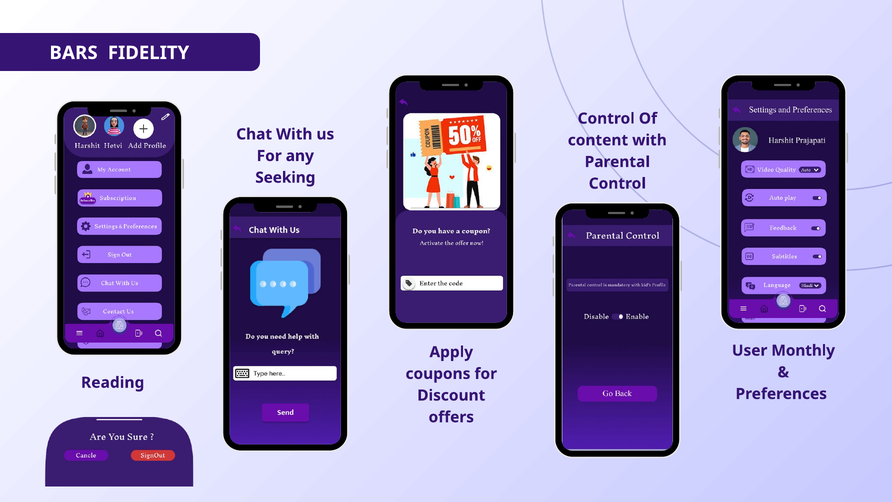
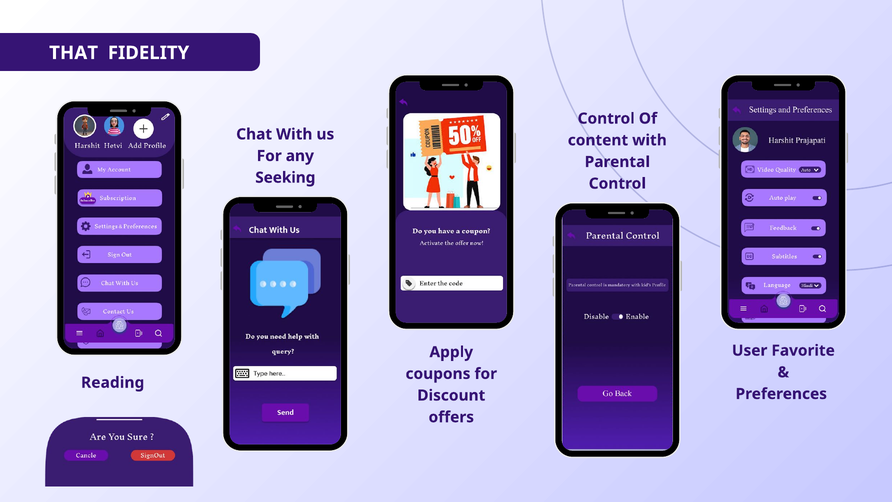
BARS: BARS -> THAT
Monthly: Monthly -> Favorite
